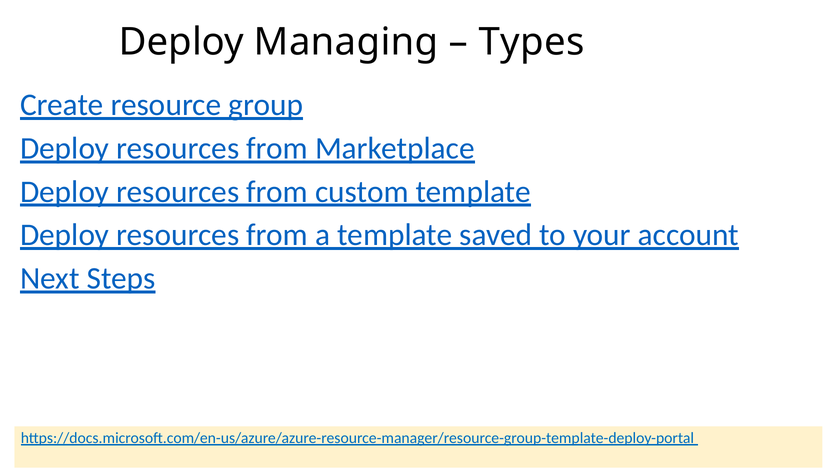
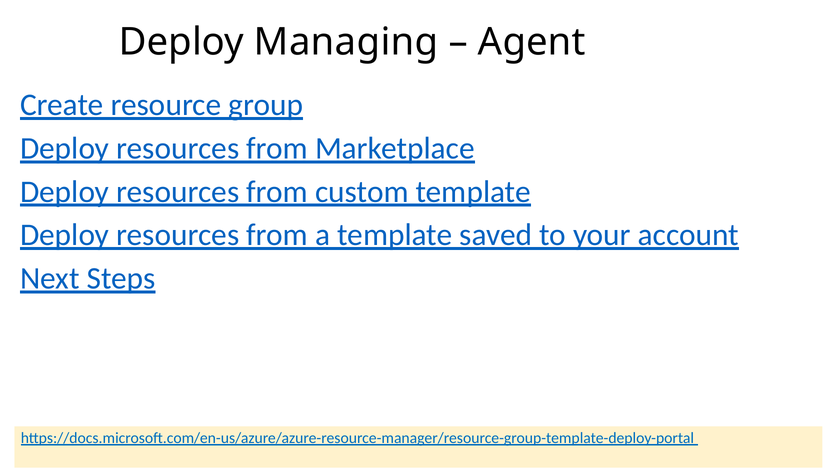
Types: Types -> Agent
